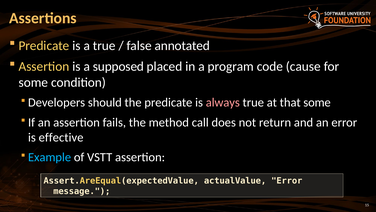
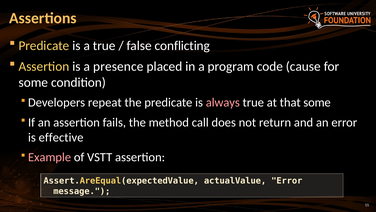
annotated: annotated -> conflicting
supposed: supposed -> presence
should: should -> repeat
Example colour: light blue -> pink
